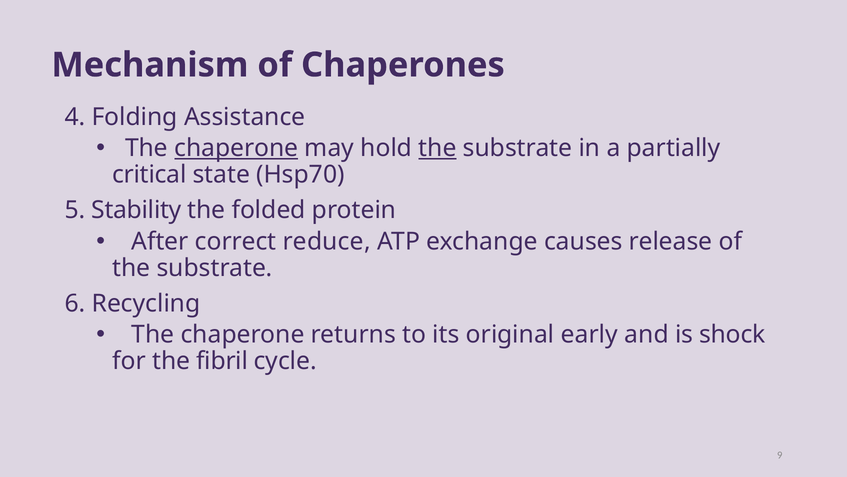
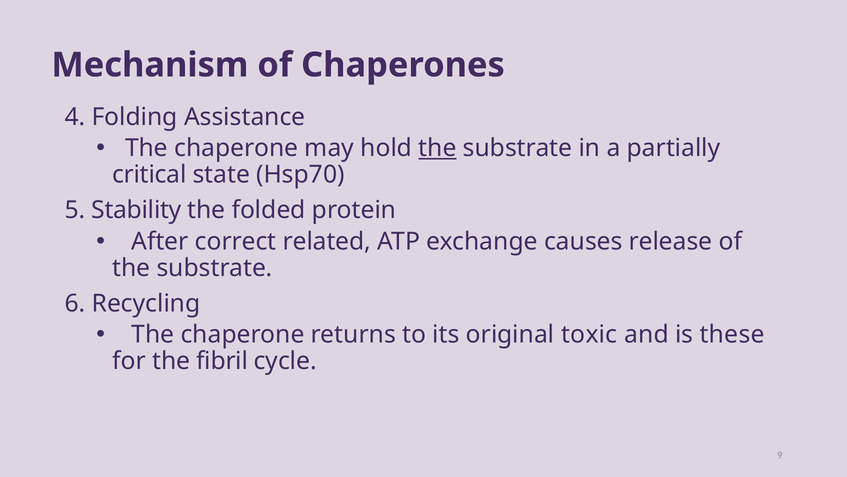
chaperone at (236, 148) underline: present -> none
reduce: reduce -> related
early: early -> toxic
shock: shock -> these
